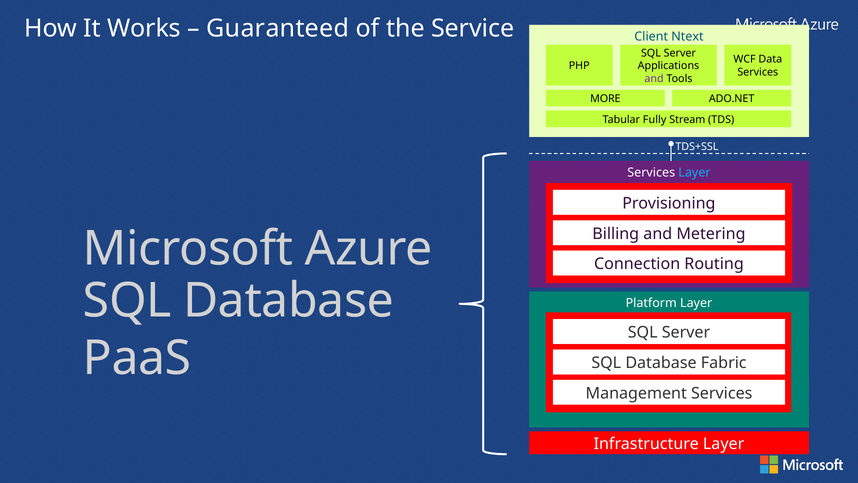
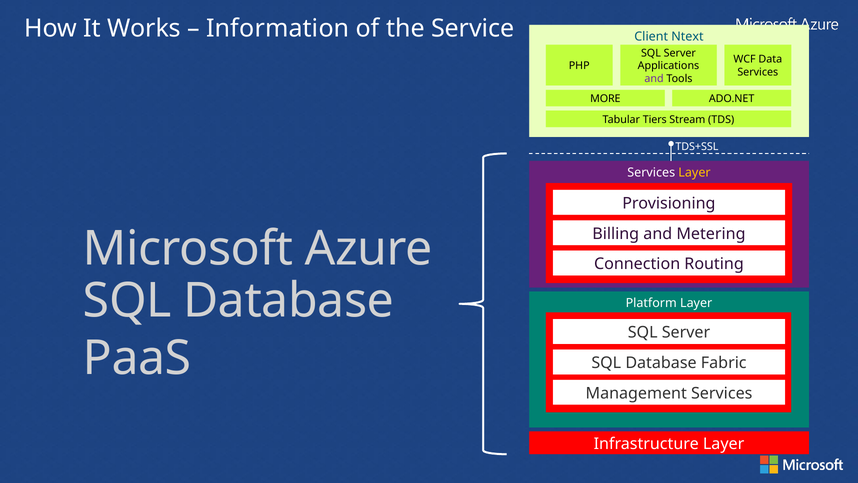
Guaranteed: Guaranteed -> Information
Fully: Fully -> Tiers
Layer at (694, 172) colour: light blue -> yellow
